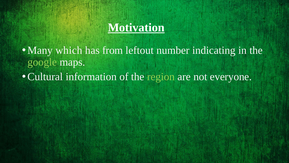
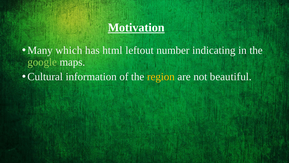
from: from -> html
region colour: light green -> yellow
everyone: everyone -> beautiful
